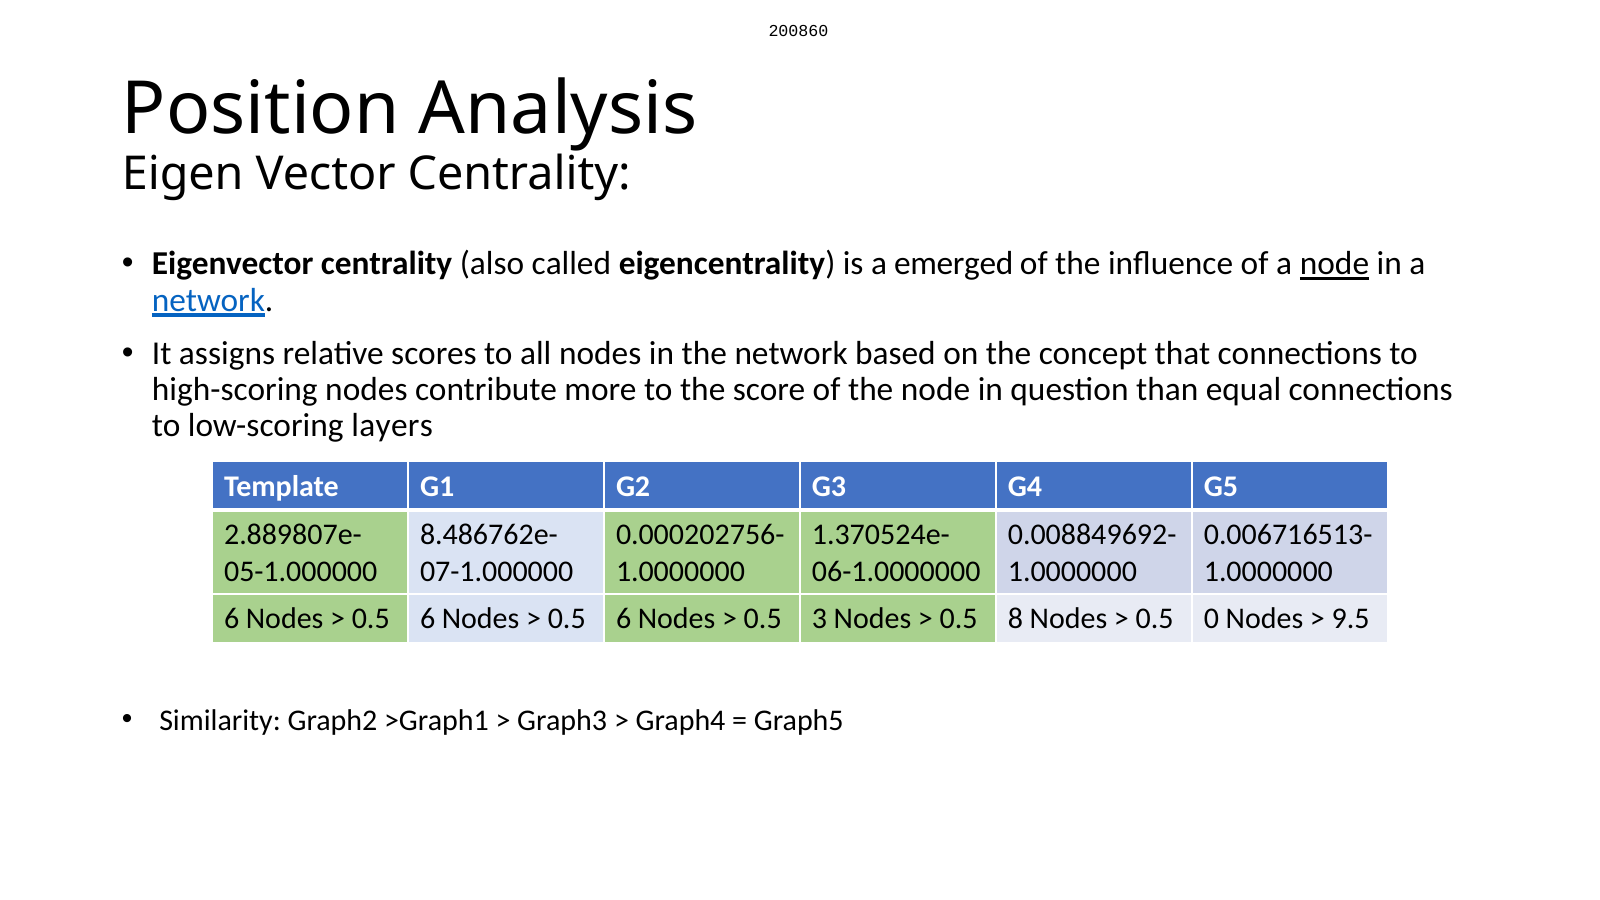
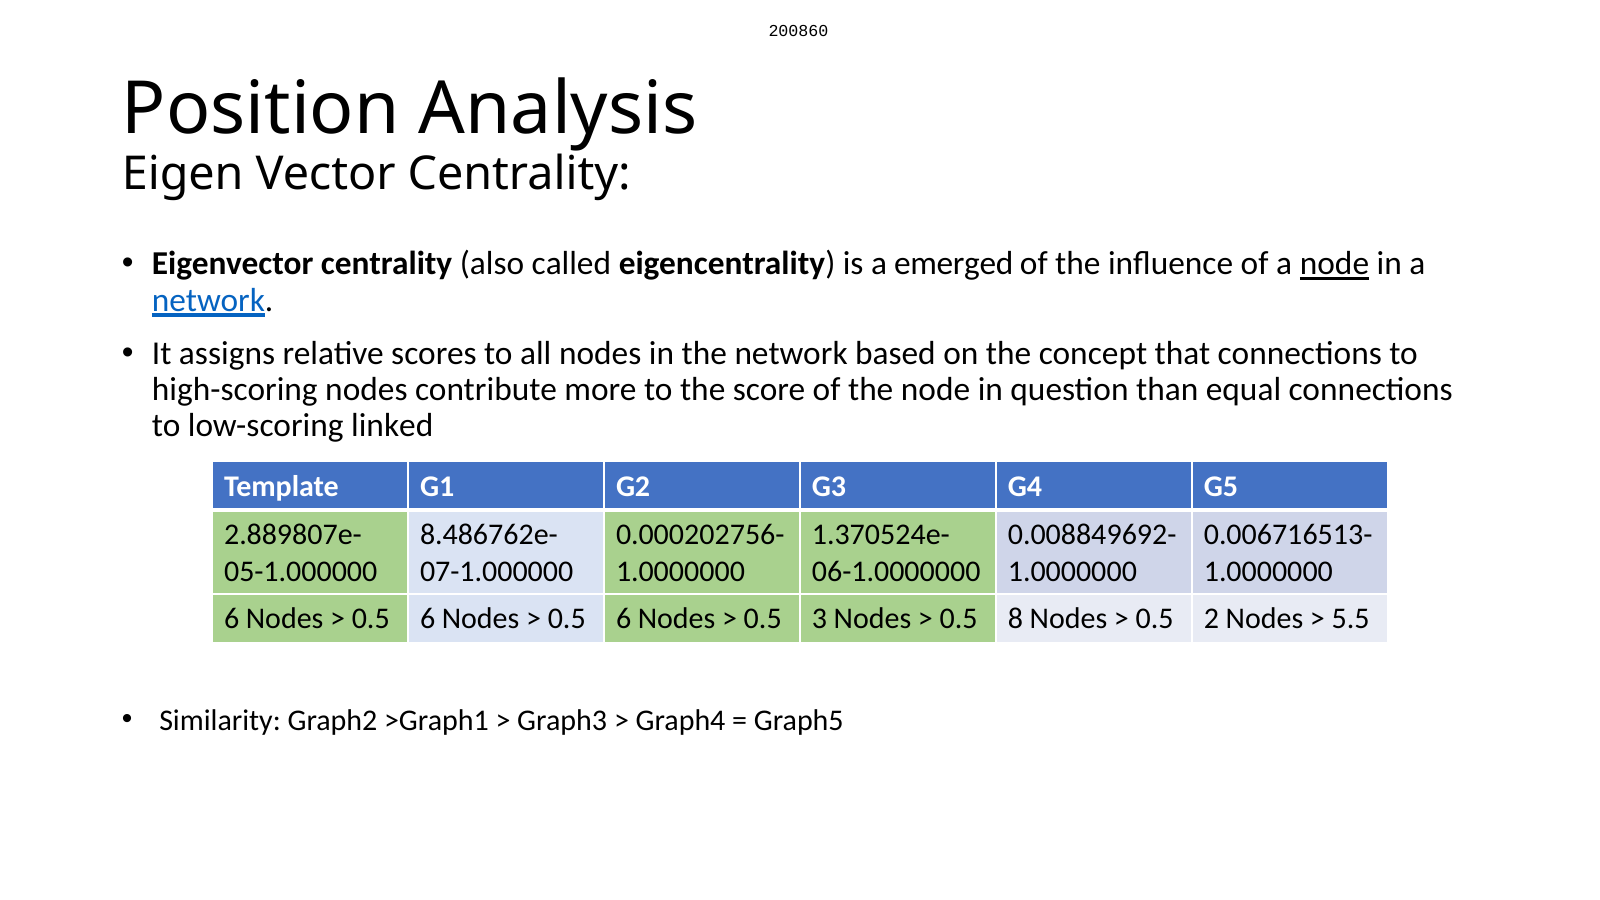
layers: layers -> linked
0: 0 -> 2
9.5: 9.5 -> 5.5
